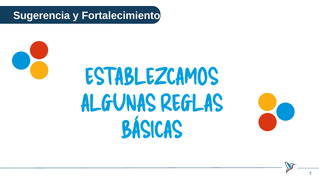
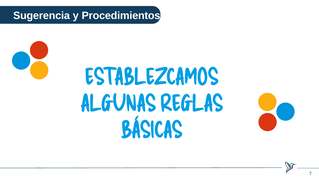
Fortalecimiento: Fortalecimiento -> Procedimientos
